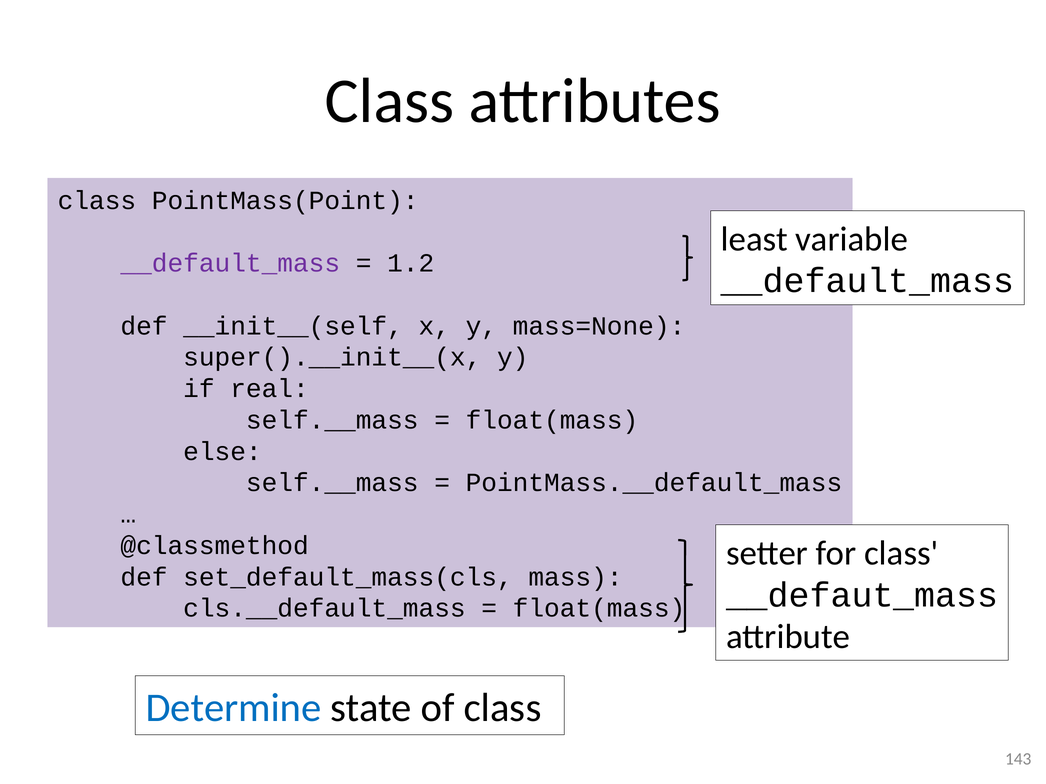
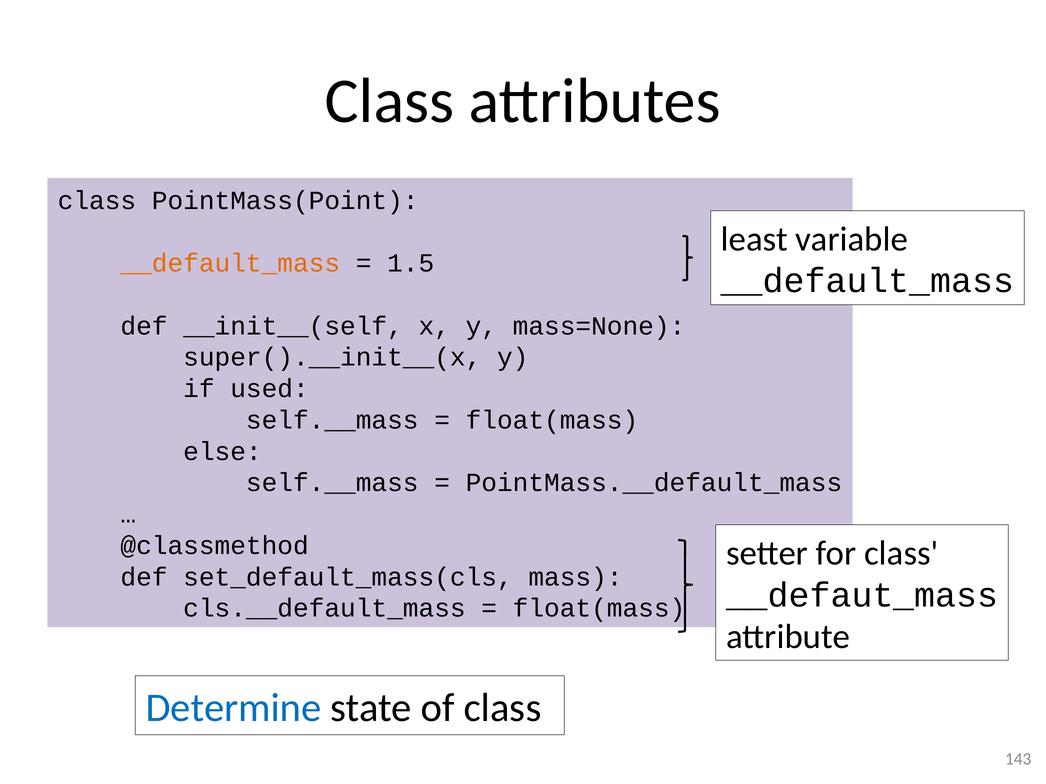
__default_mass at (230, 263) colour: purple -> orange
1.2: 1.2 -> 1.5
real: real -> used
